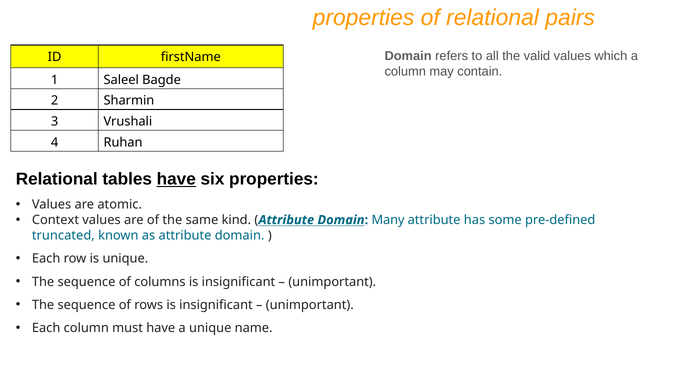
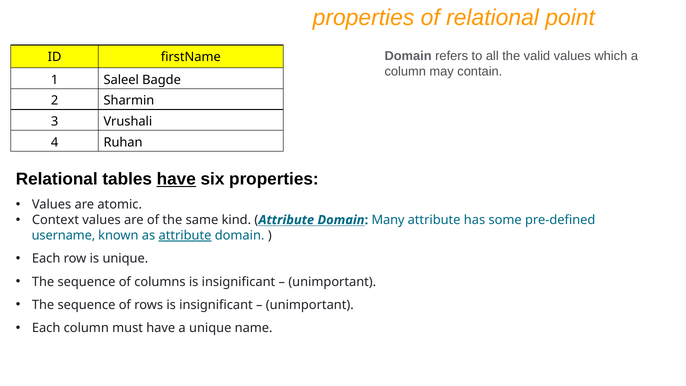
pairs: pairs -> point
truncated: truncated -> username
attribute at (185, 235) underline: none -> present
